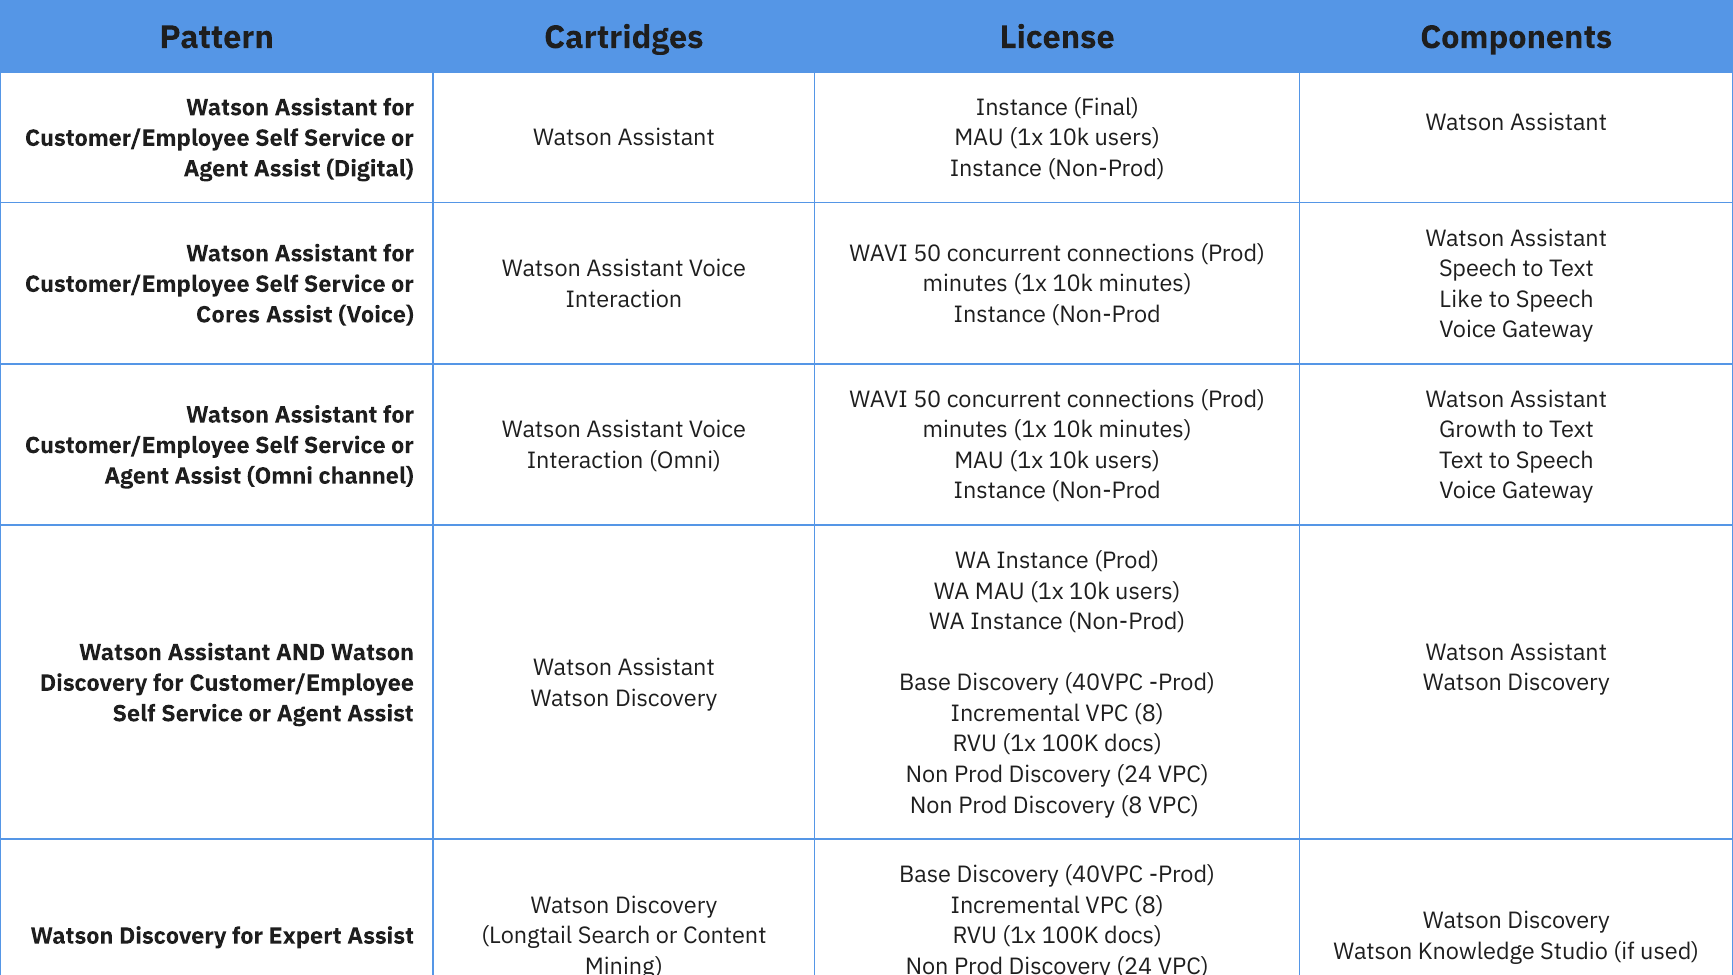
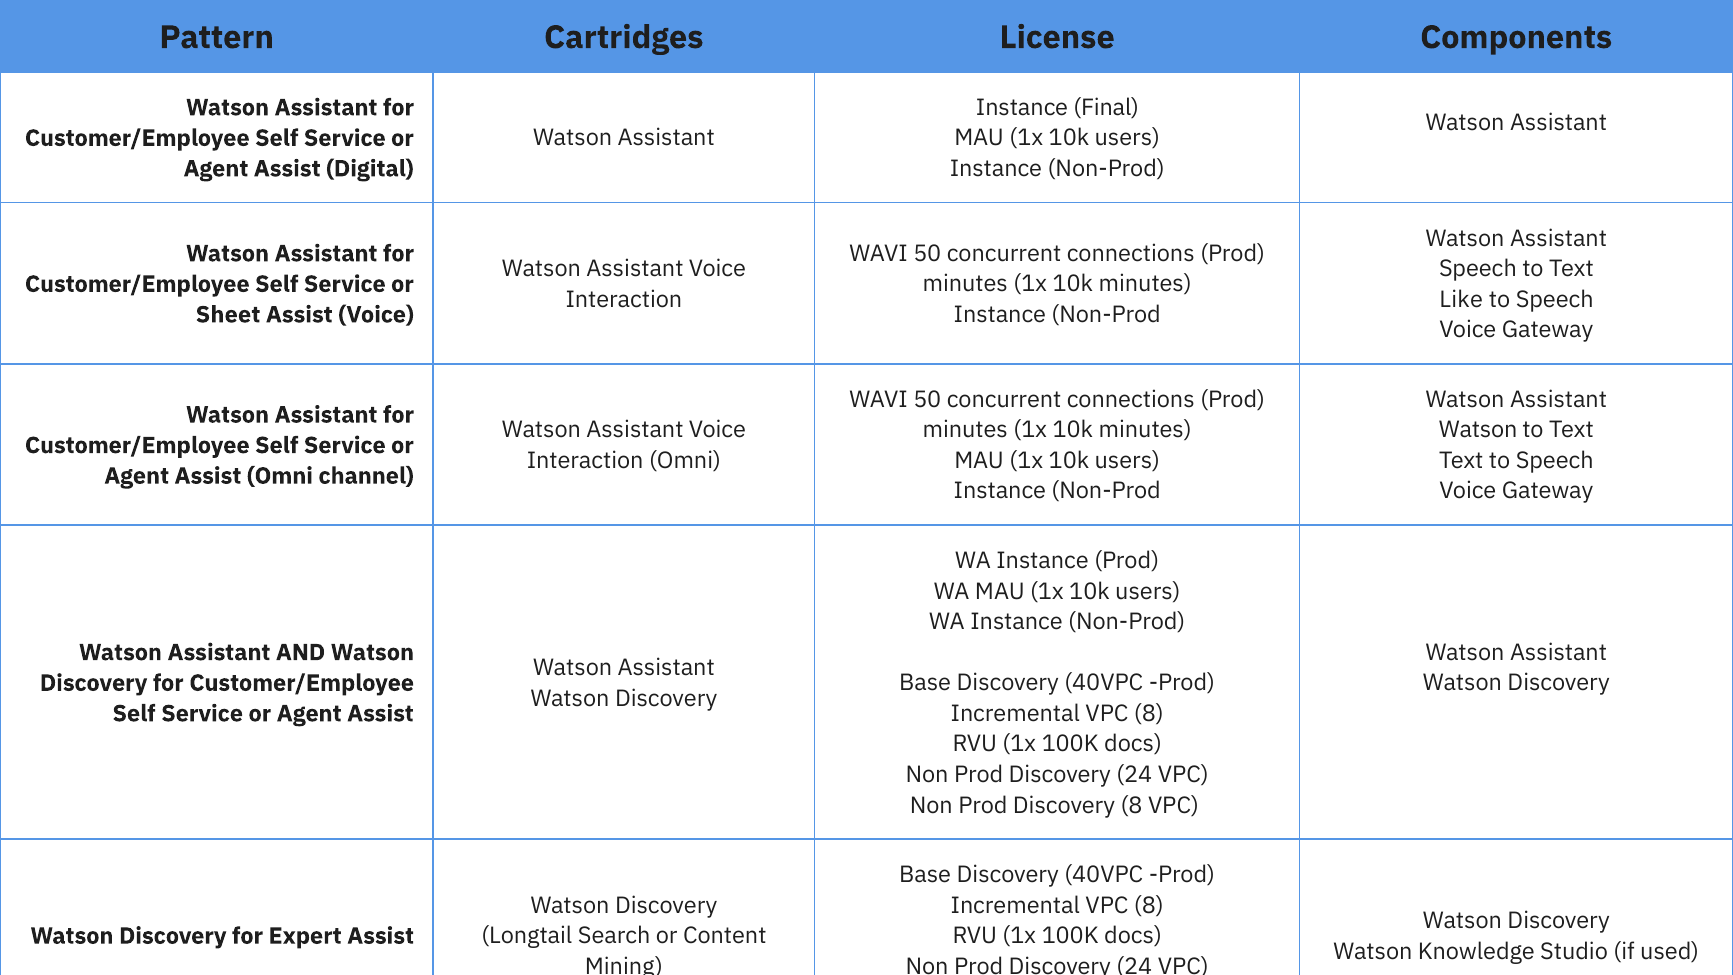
Cores: Cores -> Sheet
Growth at (1478, 430): Growth -> Watson
